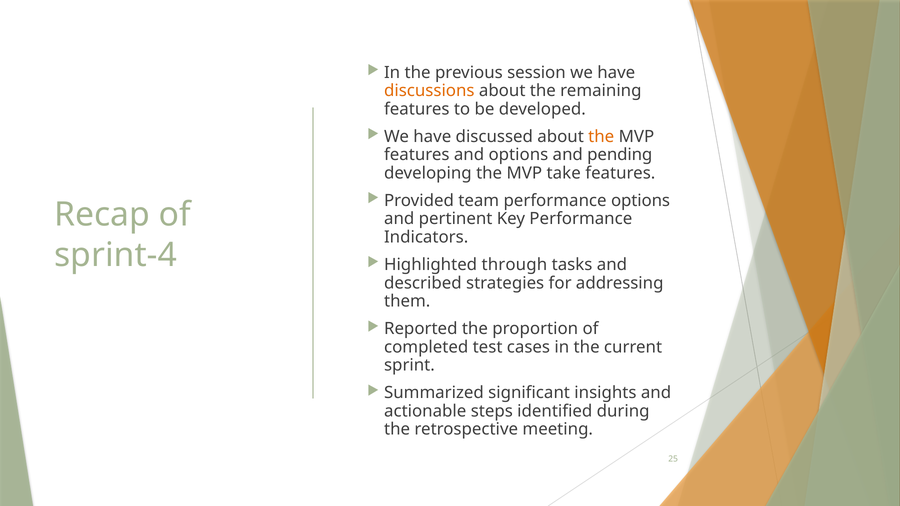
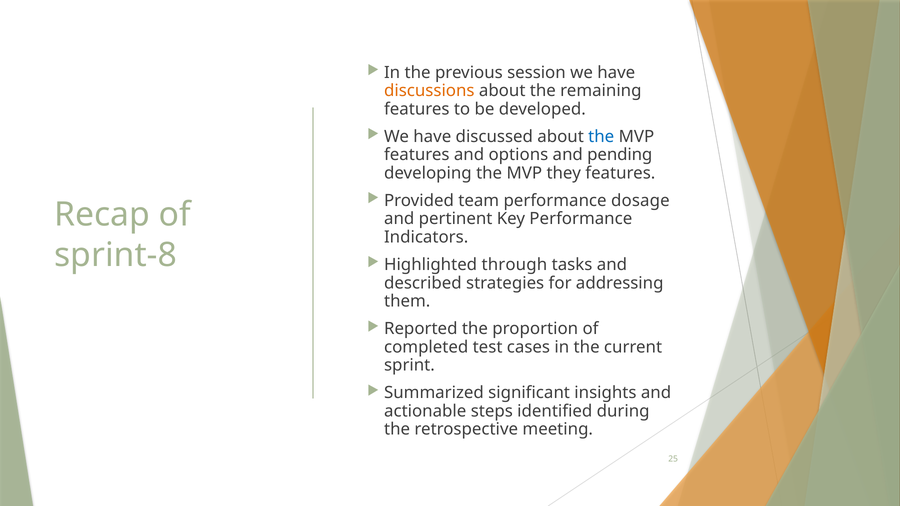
the at (601, 137) colour: orange -> blue
take: take -> they
performance options: options -> dosage
sprint-4: sprint-4 -> sprint-8
